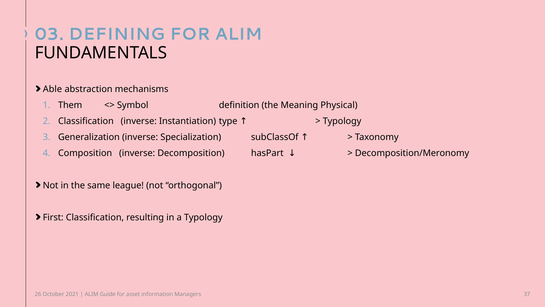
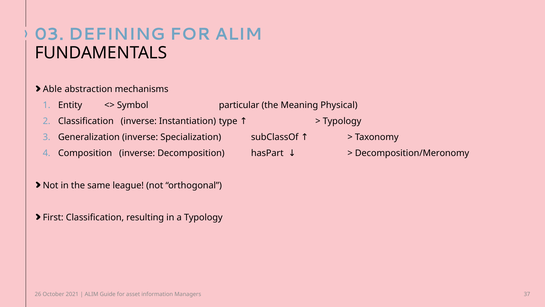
Them: Them -> Entity
definition: definition -> particular
